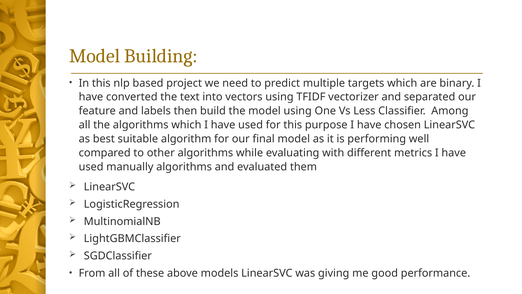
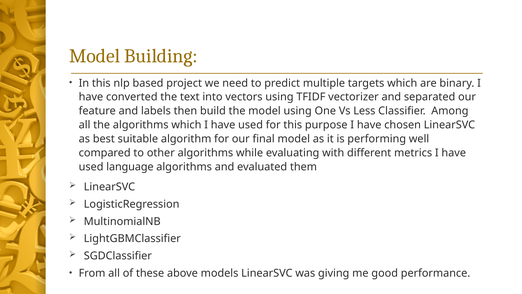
manually: manually -> language
